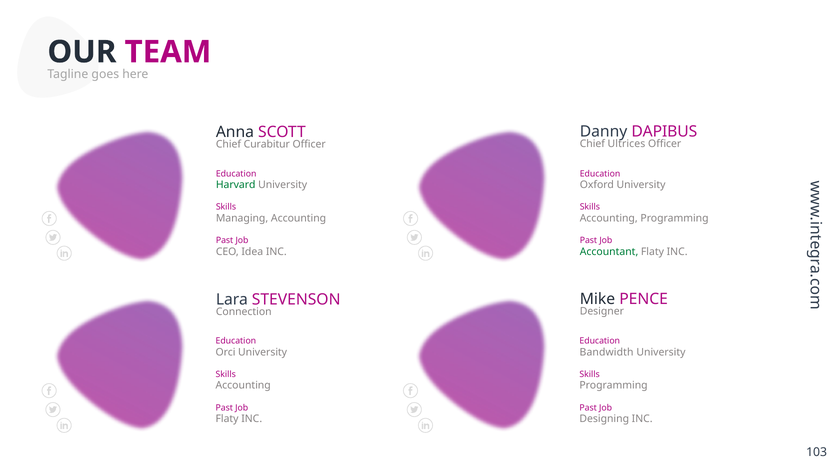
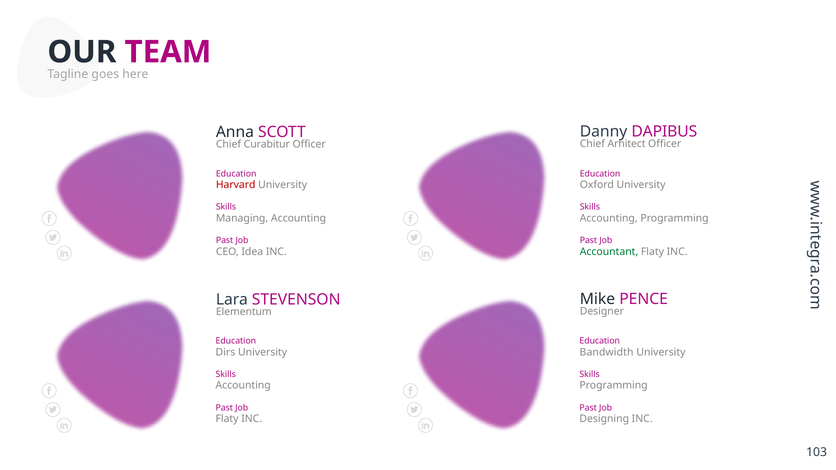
Ultrices: Ultrices -> Arhitect
Harvard colour: green -> red
Connection: Connection -> Elementum
Orci: Orci -> Dirs
